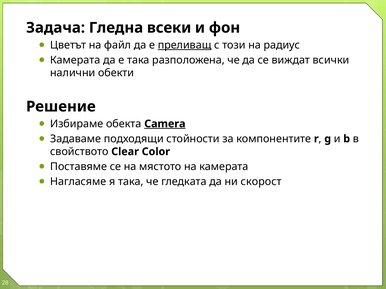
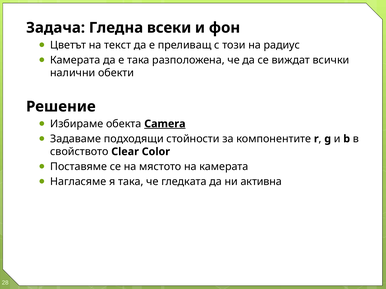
файл: файл -> текст
преливащ underline: present -> none
скорост: скорост -> активна
